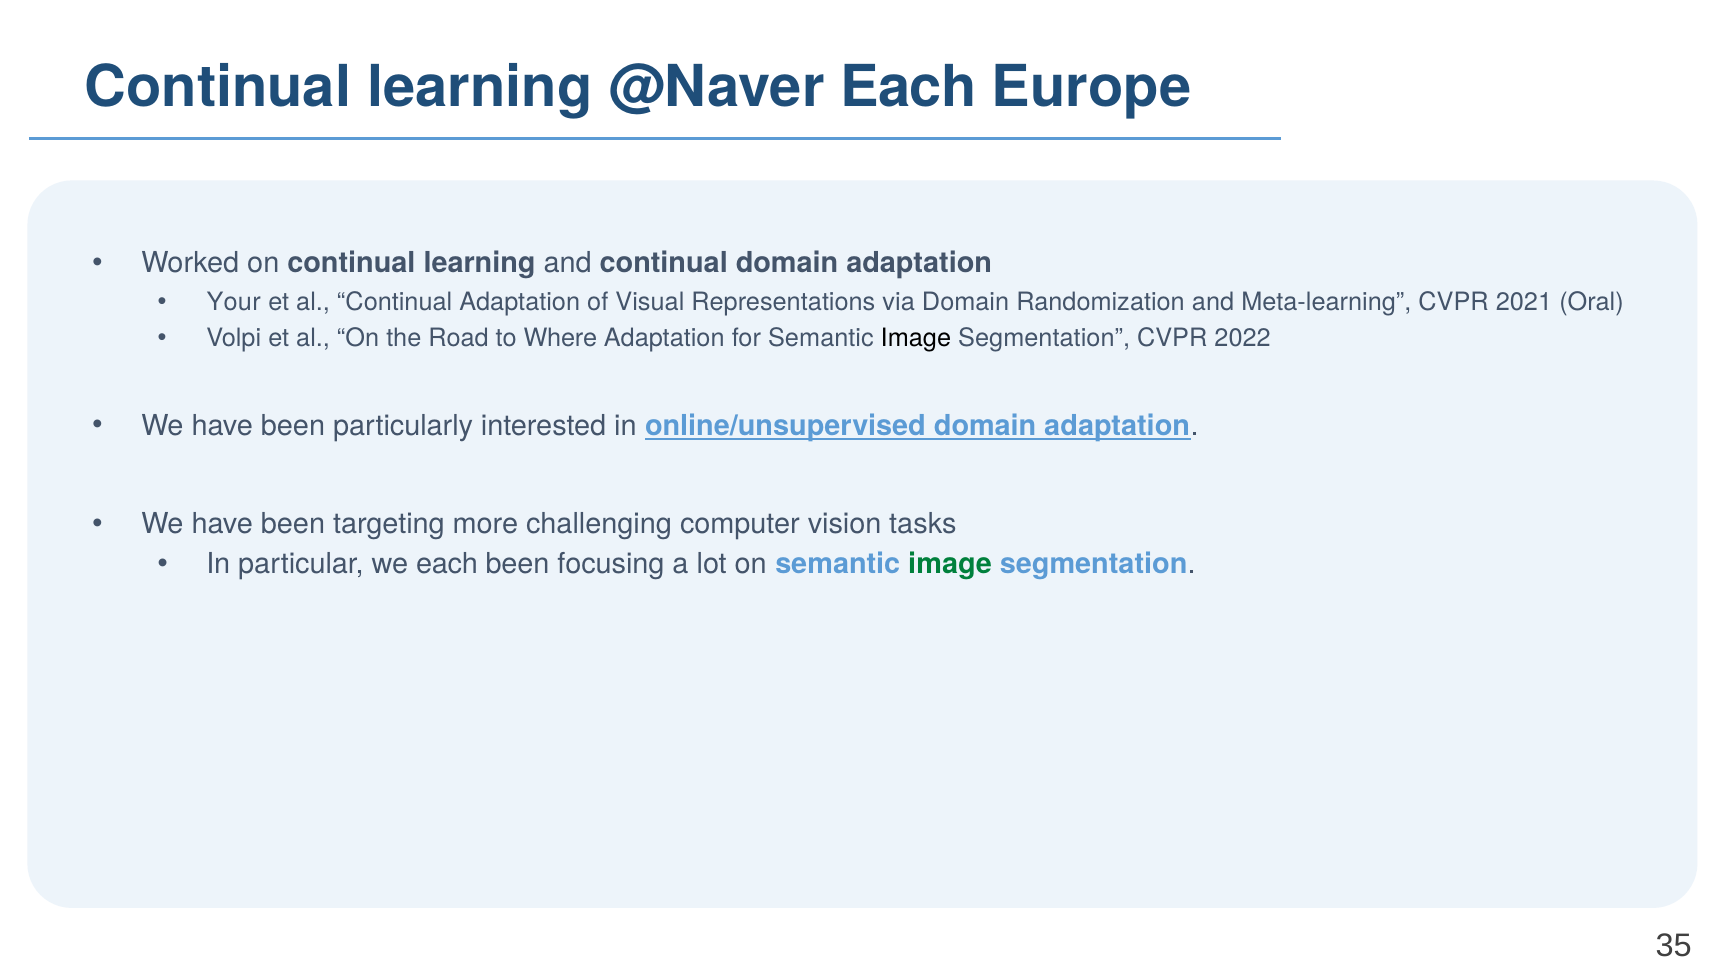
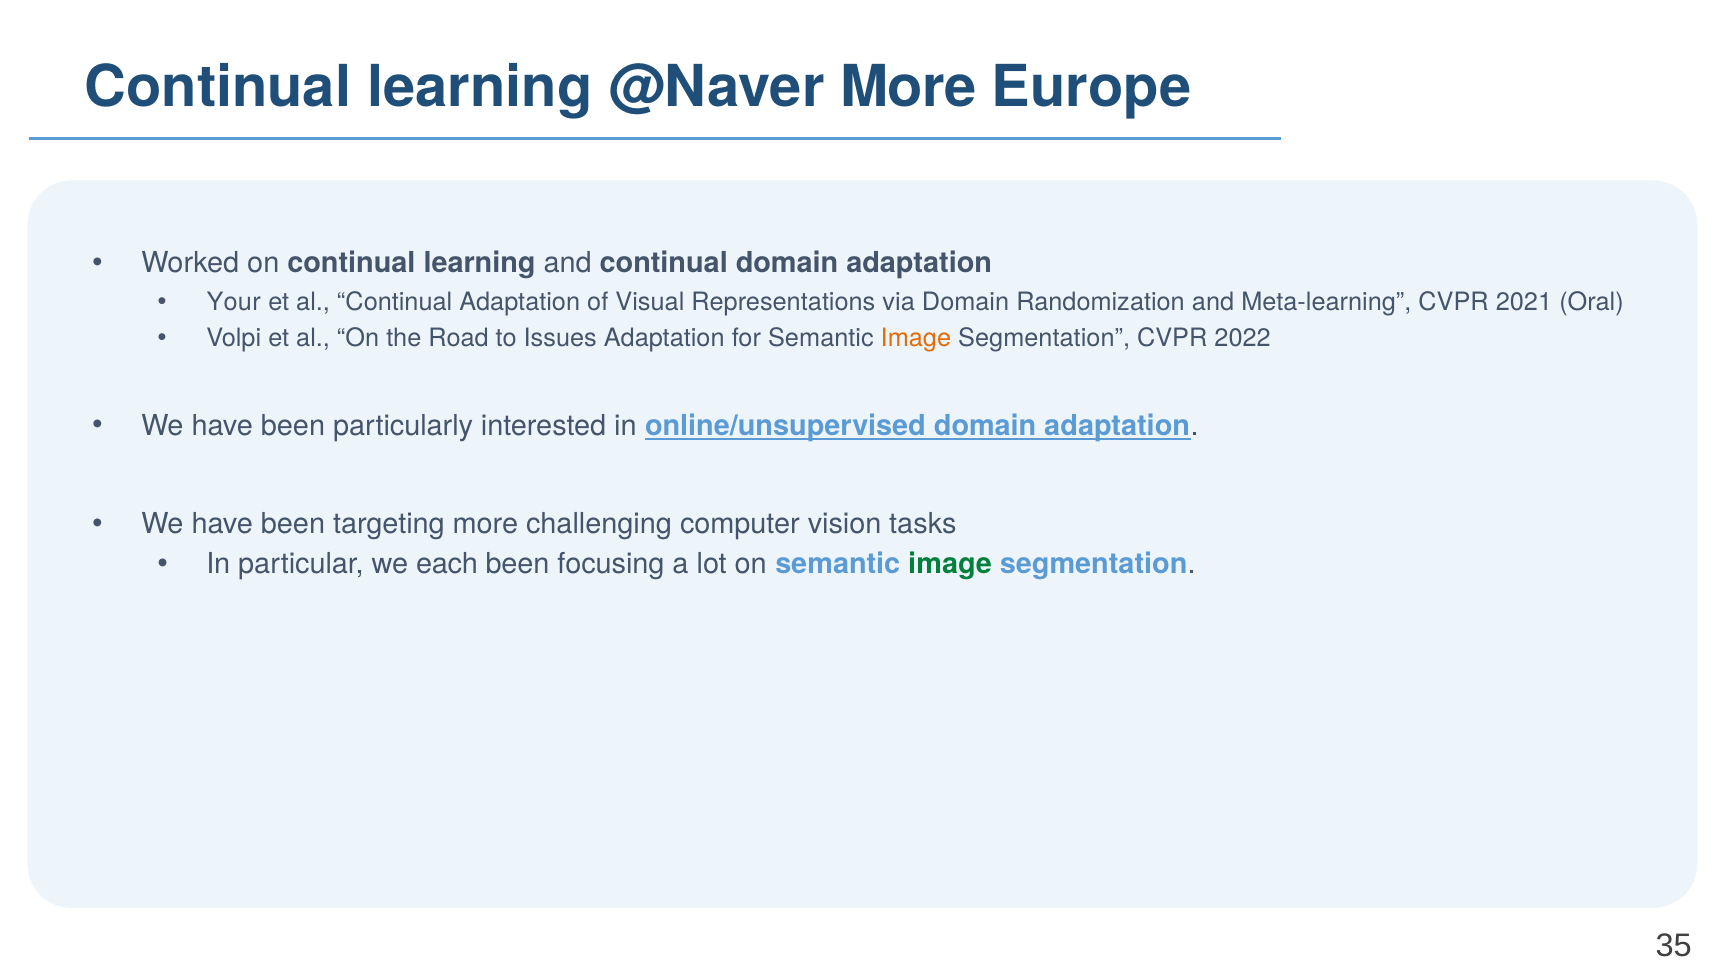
@Naver Each: Each -> More
Where: Where -> Issues
Image at (916, 338) colour: black -> orange
